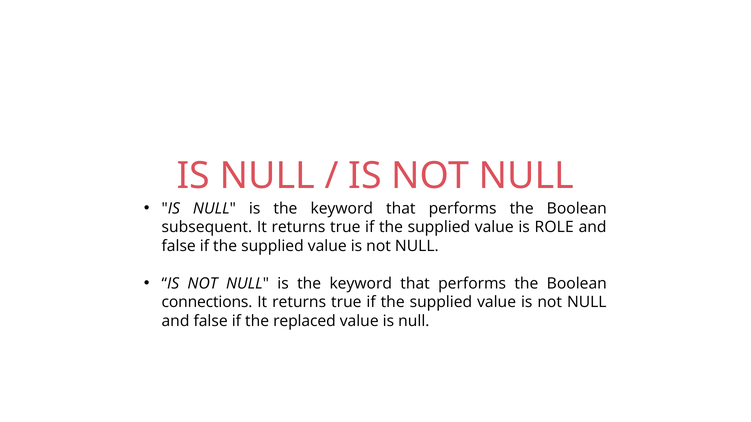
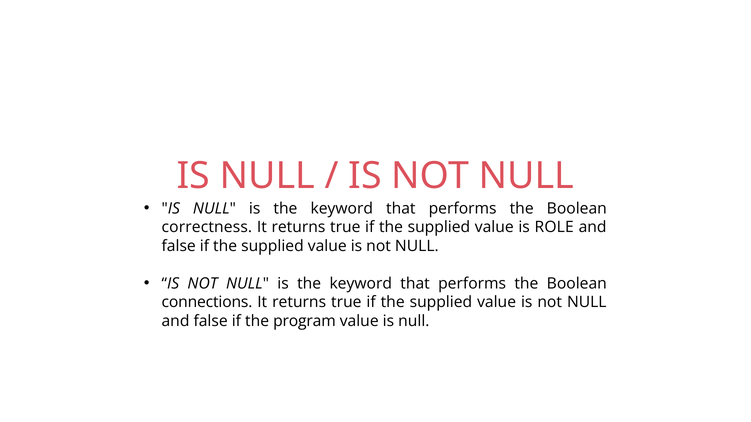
subsequent: subsequent -> correctness
replaced: replaced -> program
